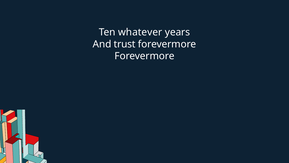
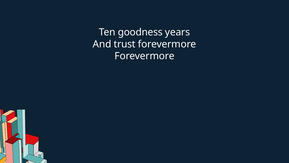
whatever: whatever -> goodness
